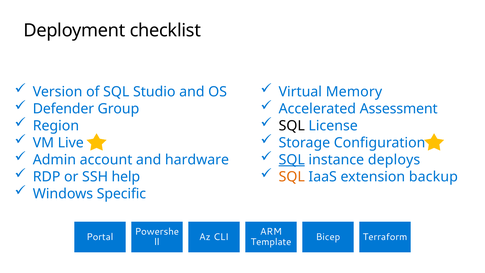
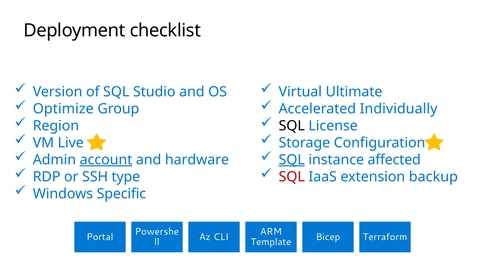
Memory: Memory -> Ultimate
Defender: Defender -> Optimize
Assessment: Assessment -> Individually
account underline: none -> present
deploys: deploys -> affected
help: help -> type
SQL at (292, 177) colour: orange -> red
